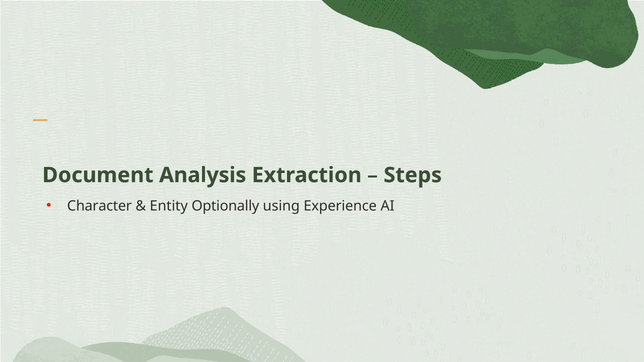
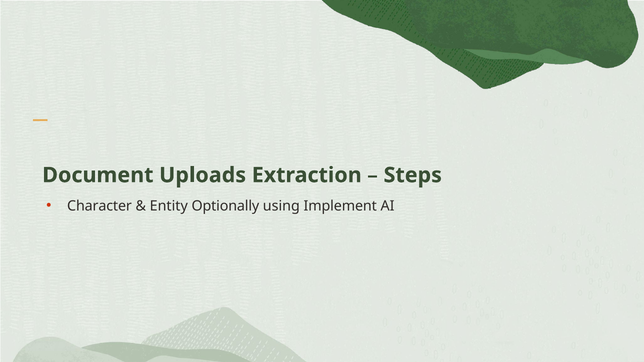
Analysis: Analysis -> Uploads
Experience: Experience -> Implement
